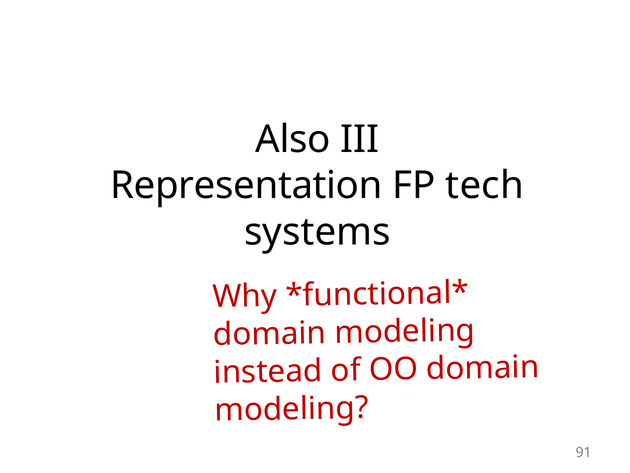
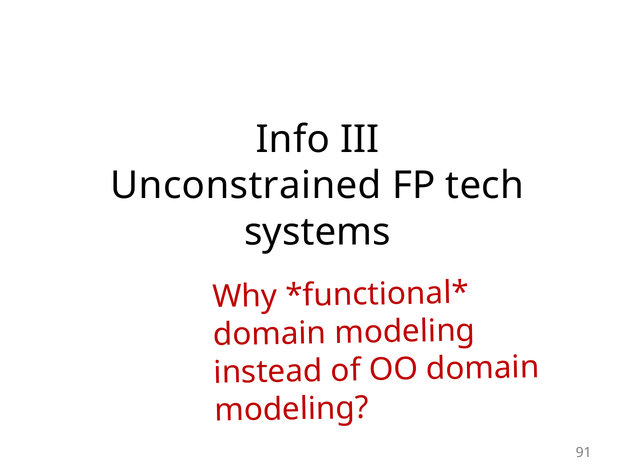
Also: Also -> Info
Representation: Representation -> Unconstrained
